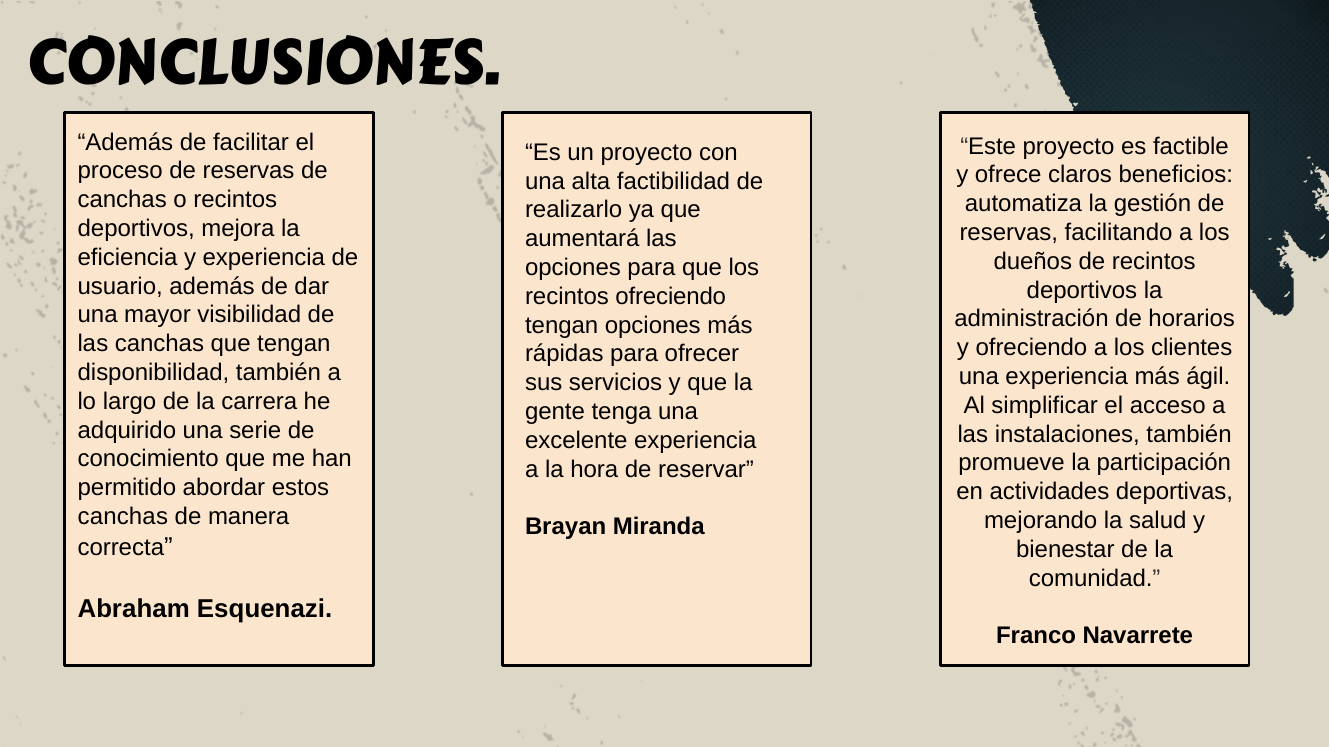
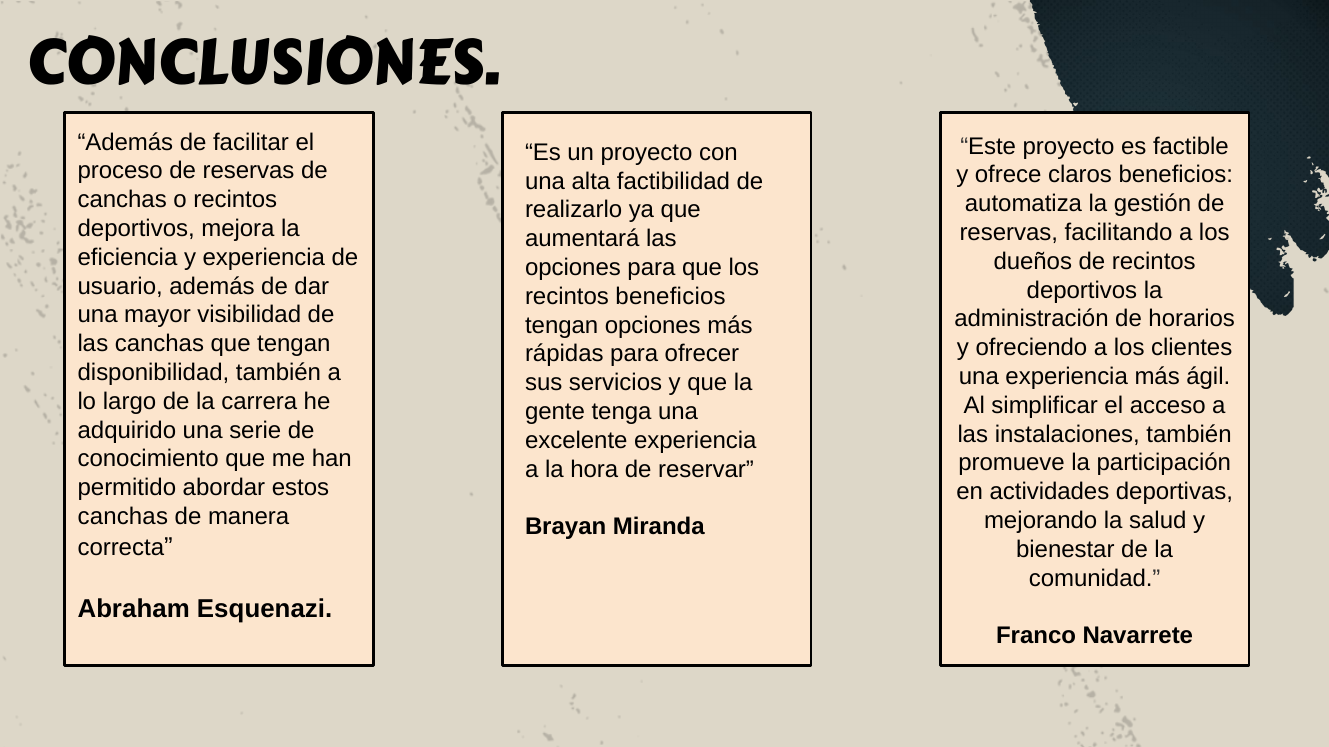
recintos ofreciendo: ofreciendo -> beneficios
